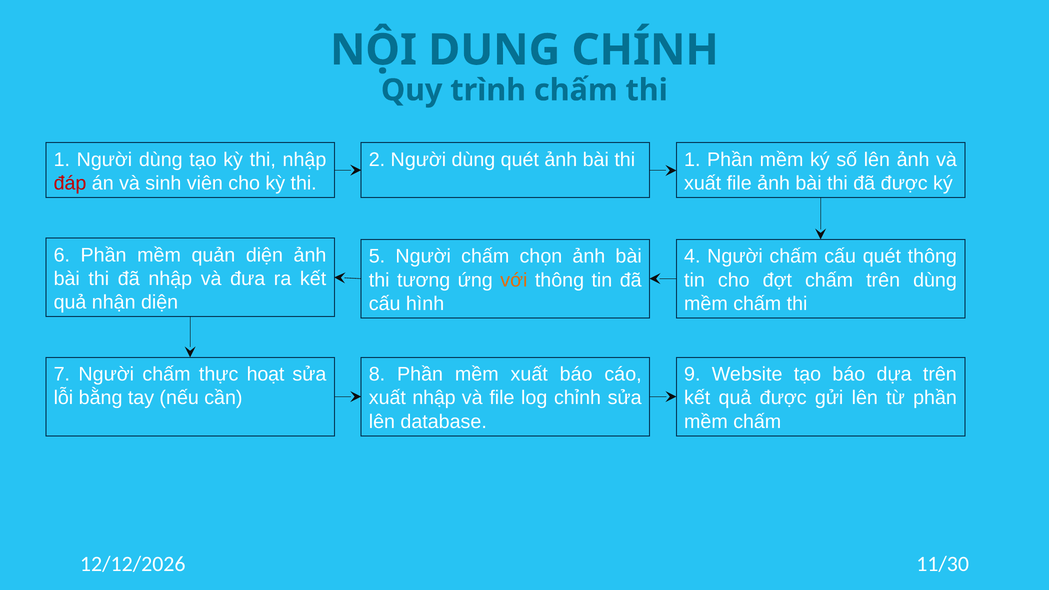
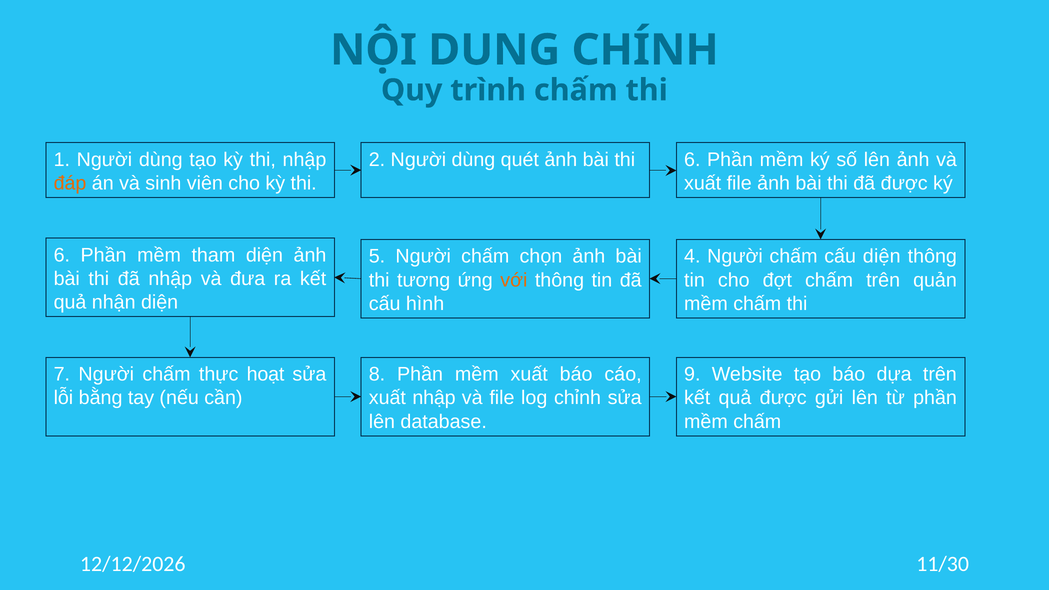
thi 1: 1 -> 6
đáp colour: red -> orange
quản: quản -> tham
cấu quét: quét -> diện
trên dùng: dùng -> quản
